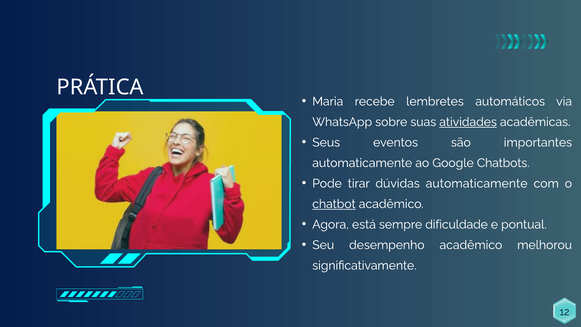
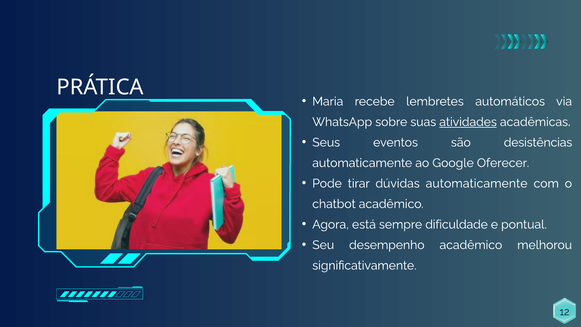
importantes: importantes -> desistências
Chatbots: Chatbots -> Oferecer
chatbot underline: present -> none
